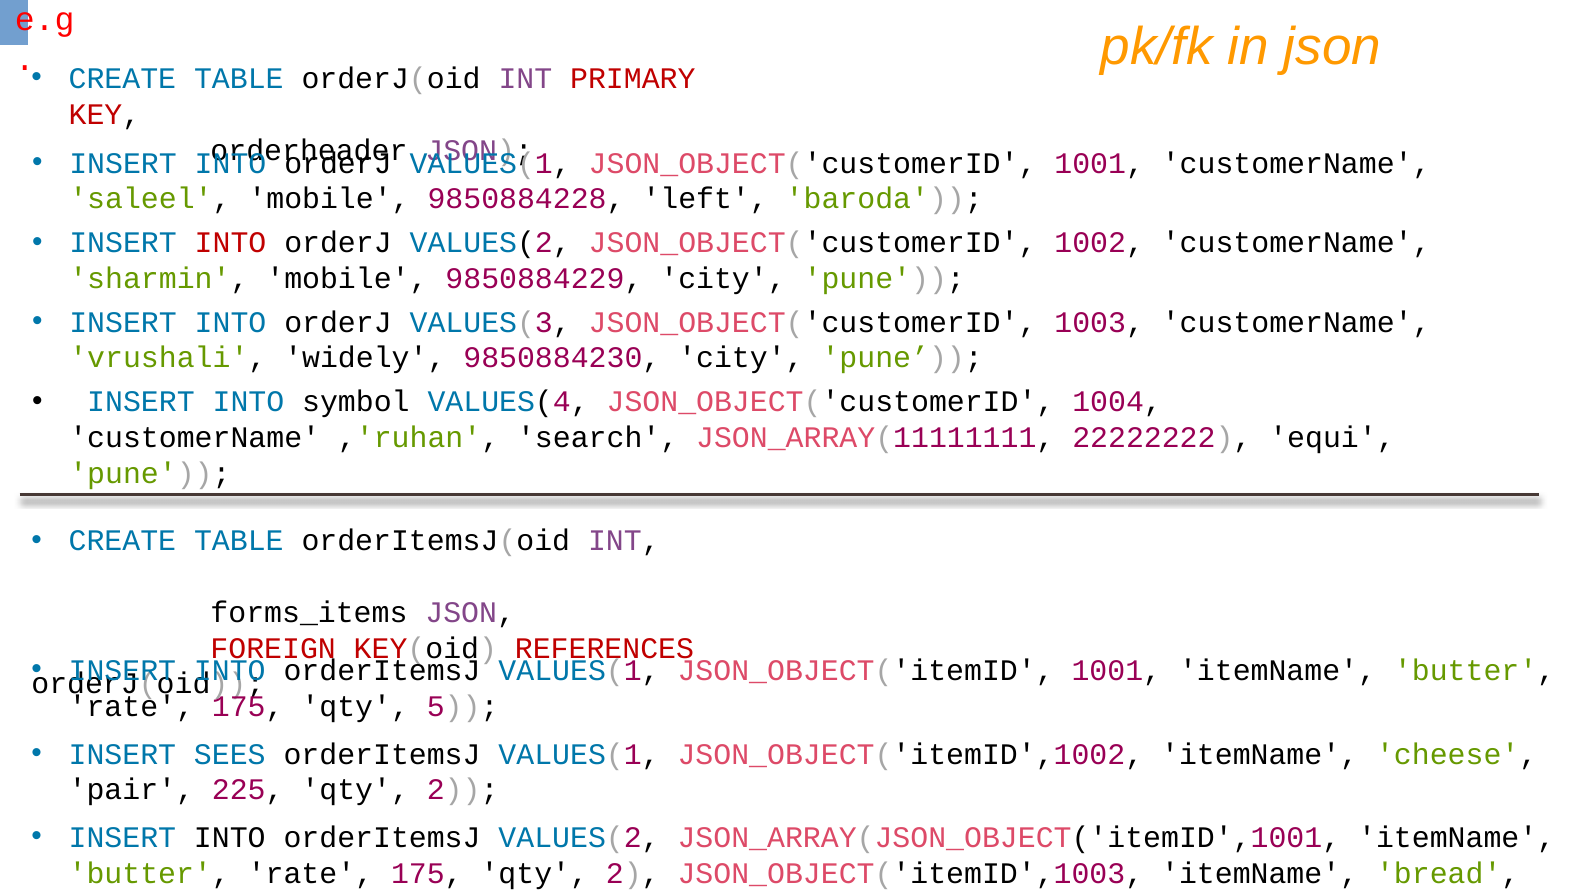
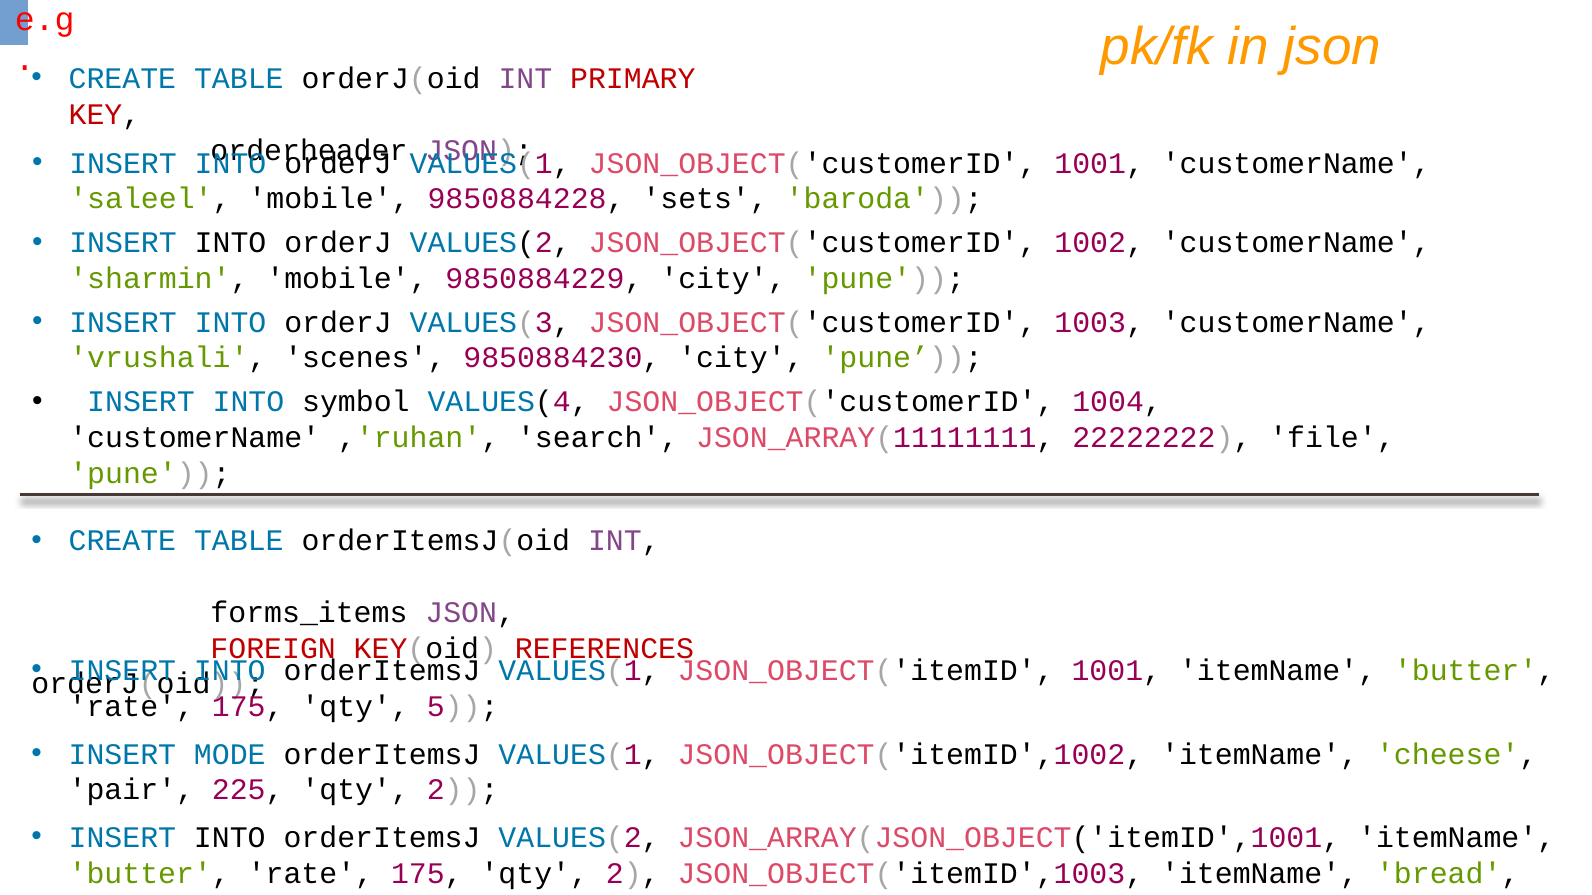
left: left -> sets
INTO at (231, 243) colour: red -> black
widely: widely -> scenes
equi: equi -> file
SEES: SEES -> MODE
